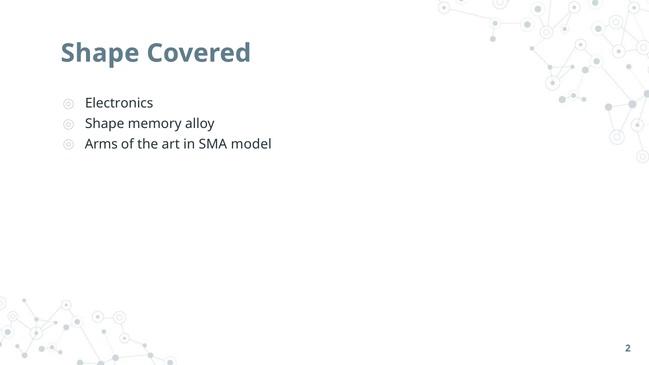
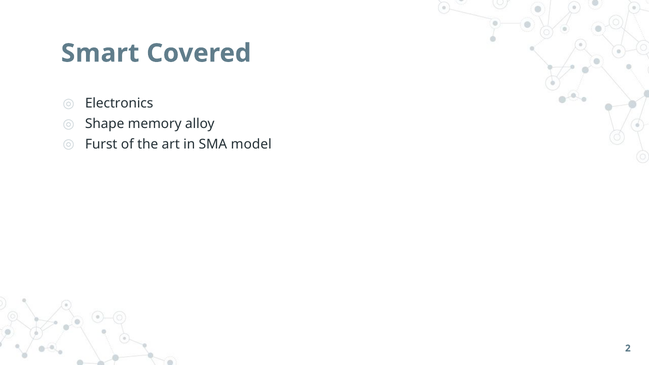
Shape at (100, 53): Shape -> Smart
Arms: Arms -> Furst
